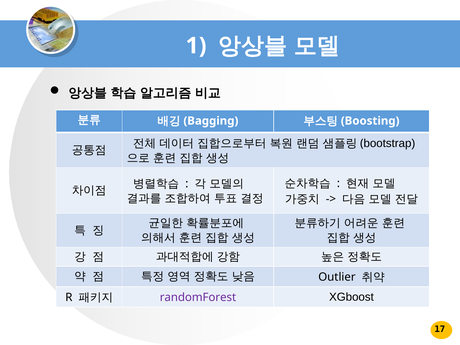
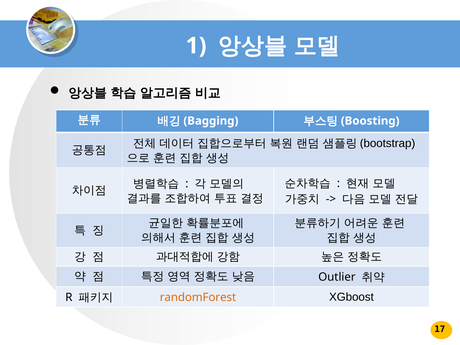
randomForest colour: purple -> orange
